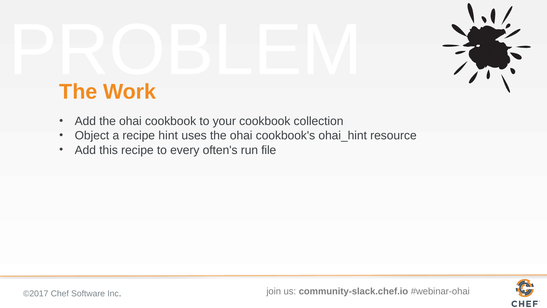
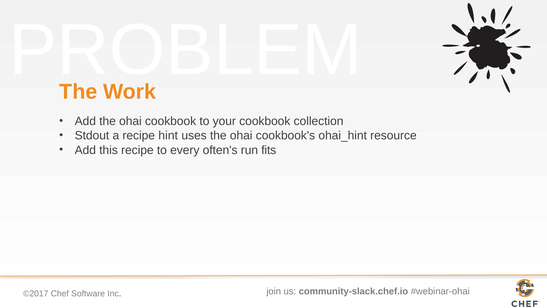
Object: Object -> Stdout
file: file -> fits
